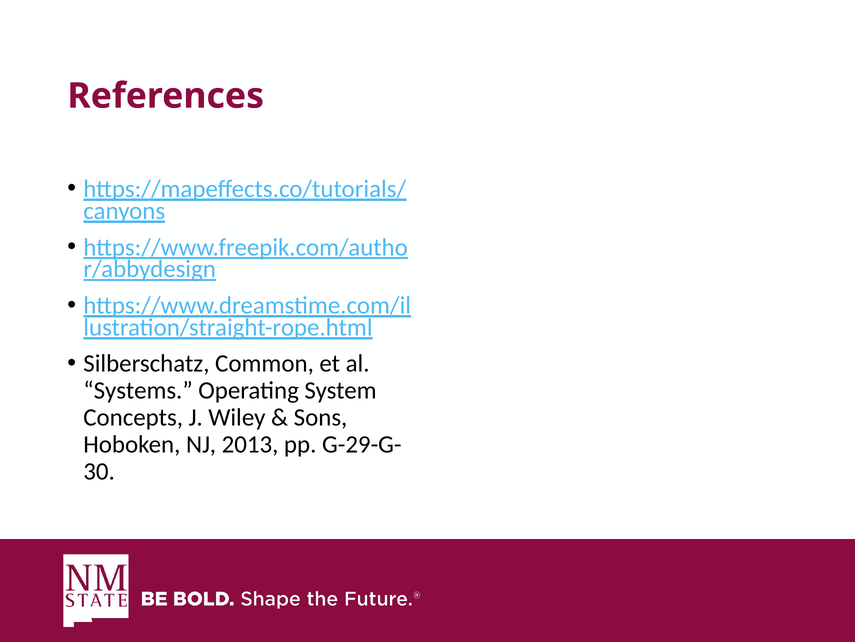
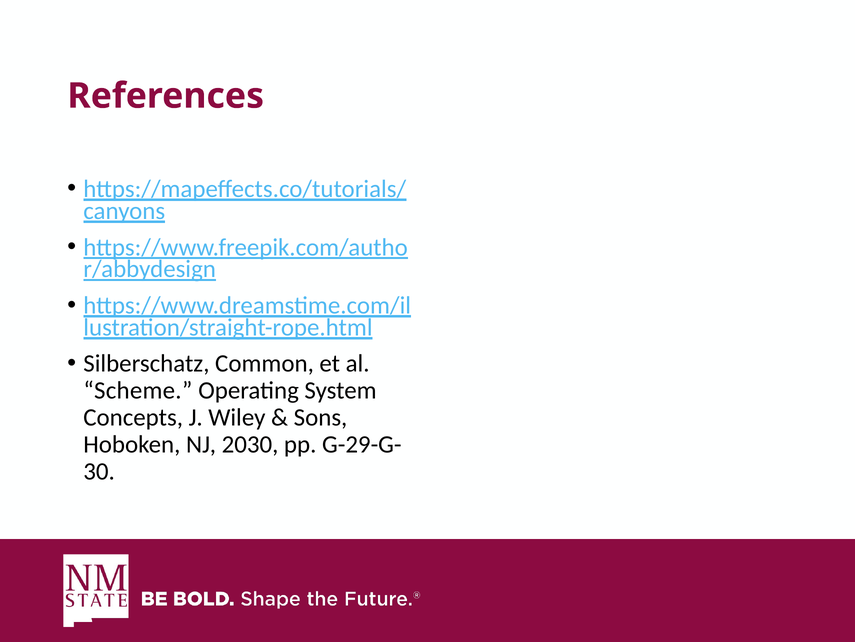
Systems: Systems -> Scheme
2013: 2013 -> 2030
